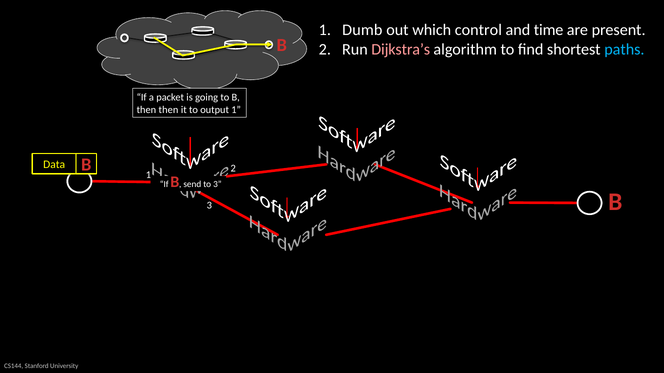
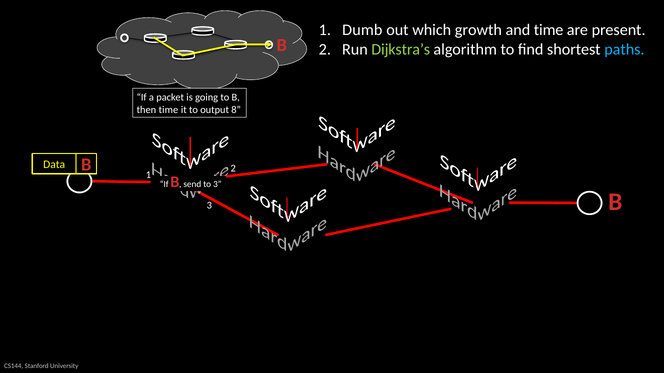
control: control -> growth
Dijkstra’s colour: pink -> light green
then then: then -> time
output 1: 1 -> 8
